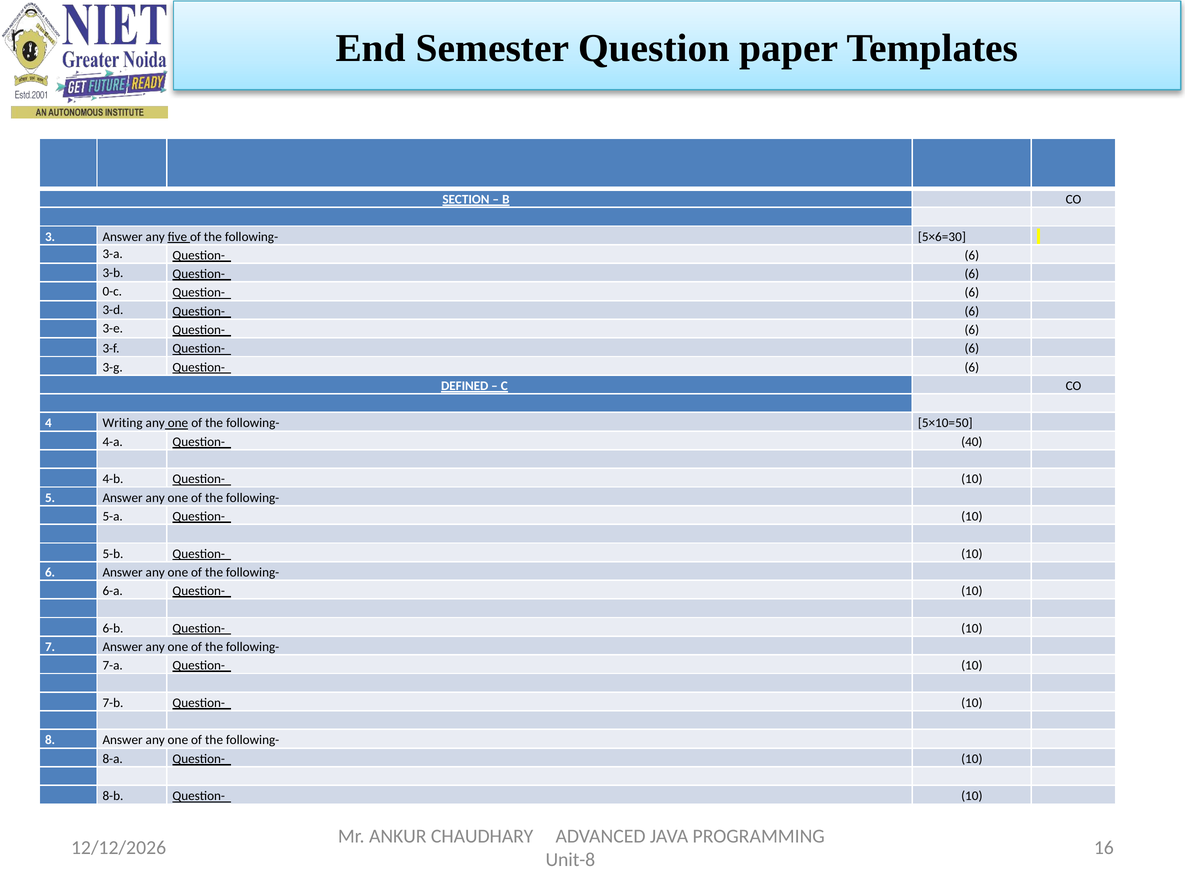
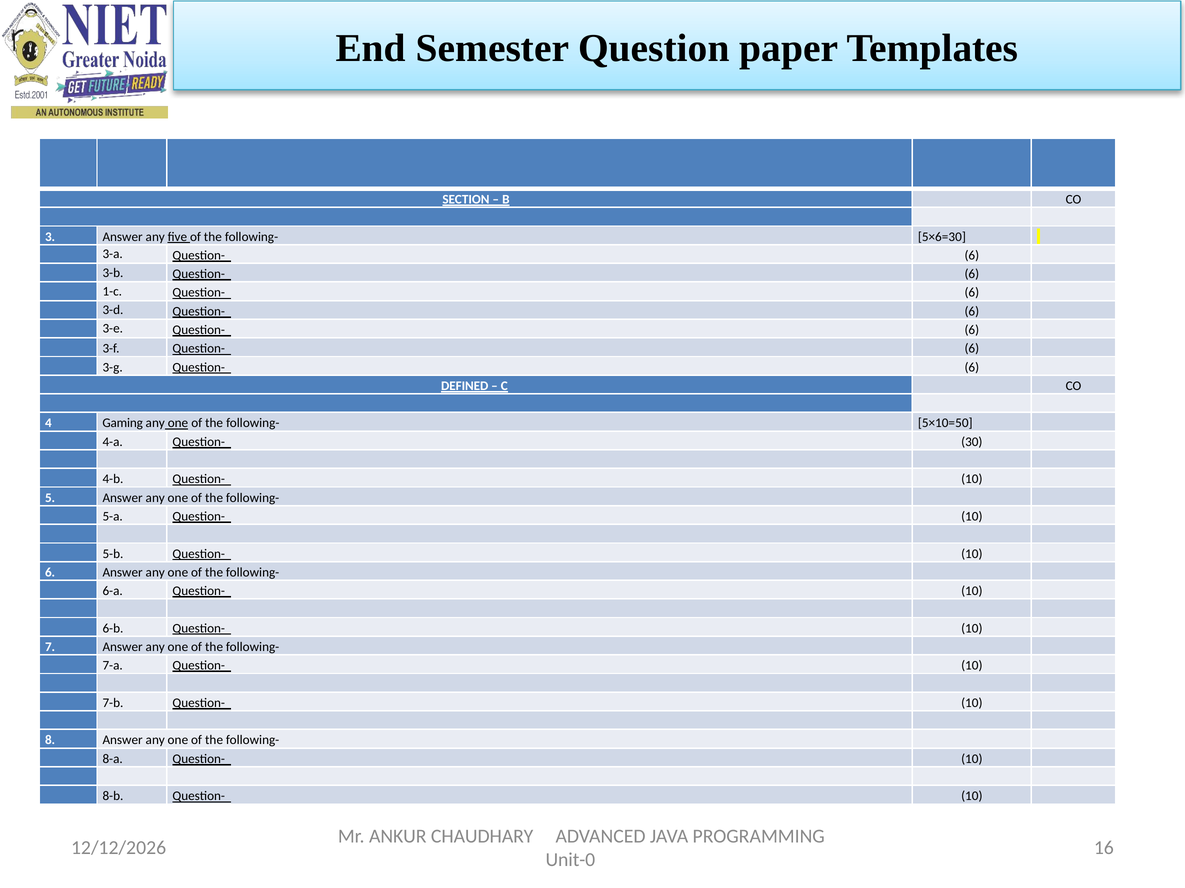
0-c: 0-c -> 1-c
Writing: Writing -> Gaming
40: 40 -> 30
Unit-8: Unit-8 -> Unit-0
